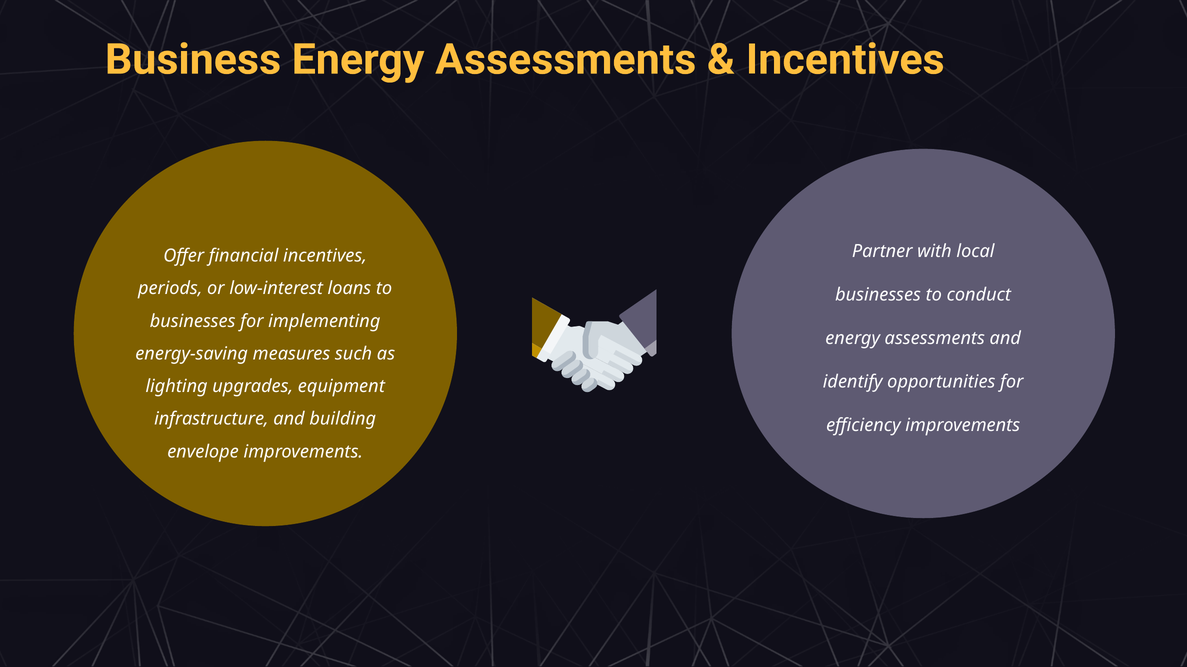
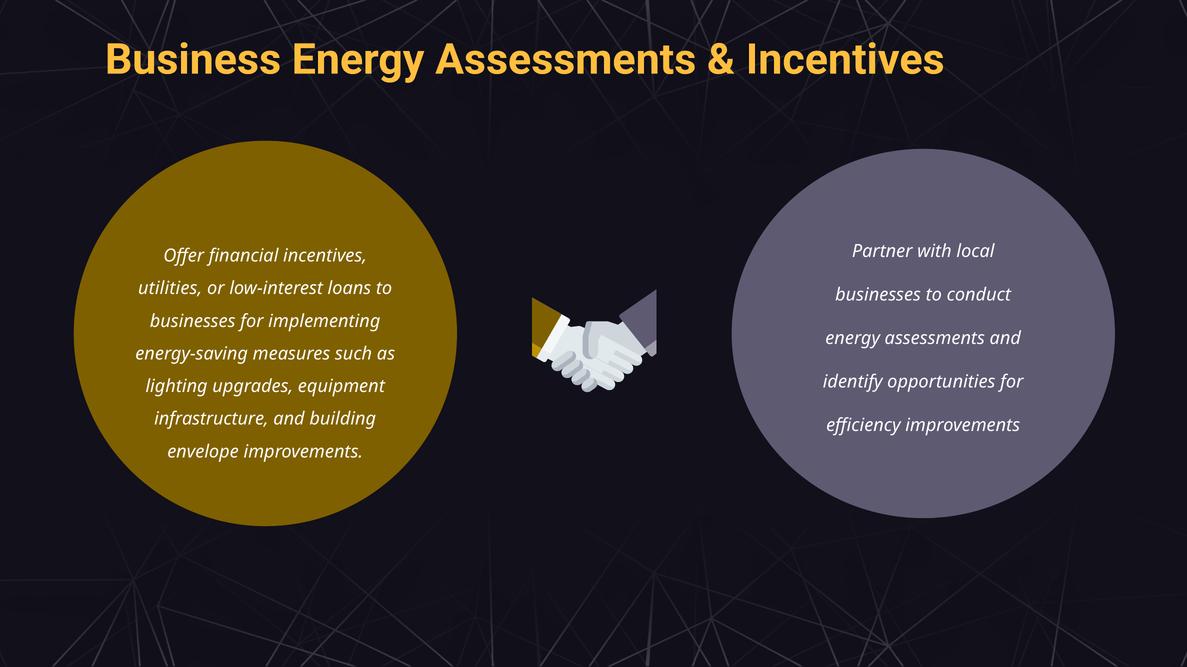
periods: periods -> utilities
